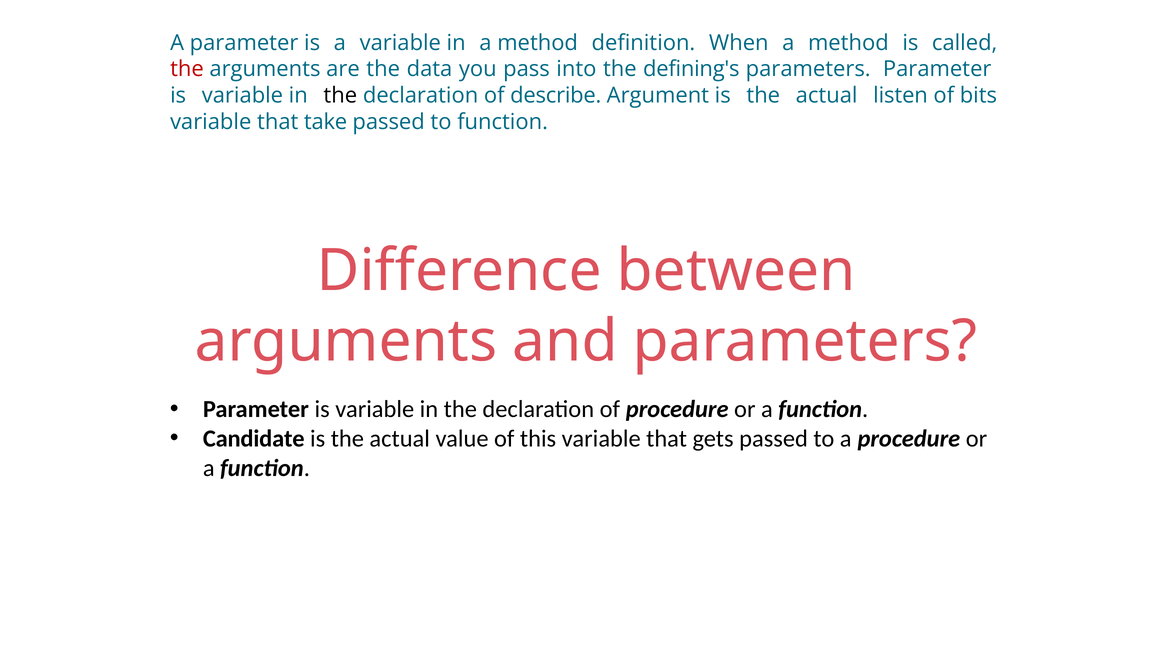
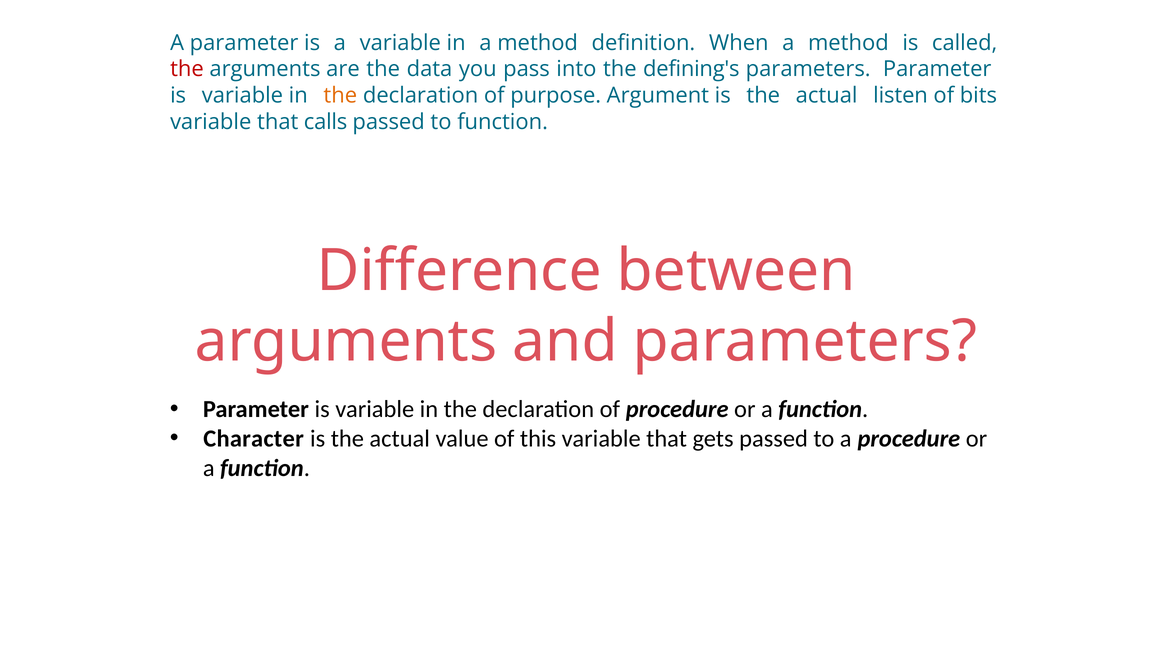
the at (340, 96) colour: black -> orange
describe: describe -> purpose
take: take -> calls
Candidate: Candidate -> Character
